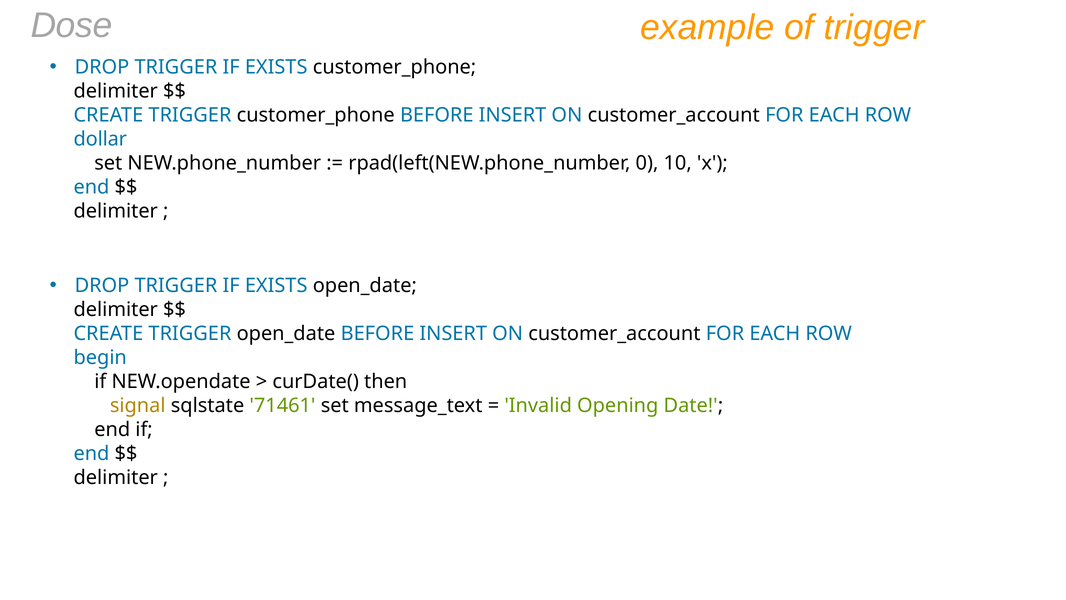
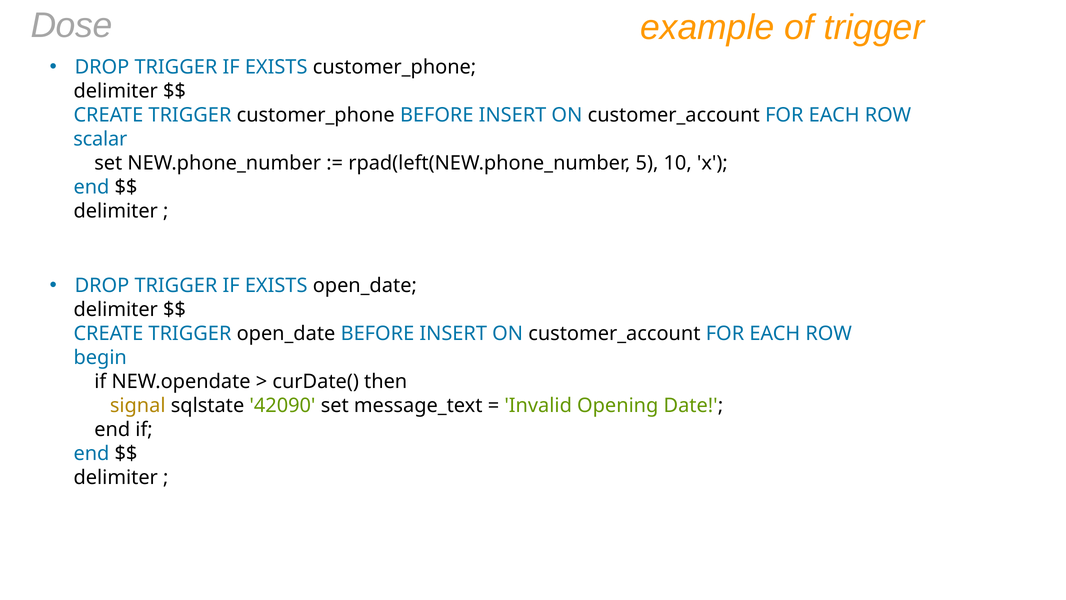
dollar: dollar -> scalar
0: 0 -> 5
71461: 71461 -> 42090
